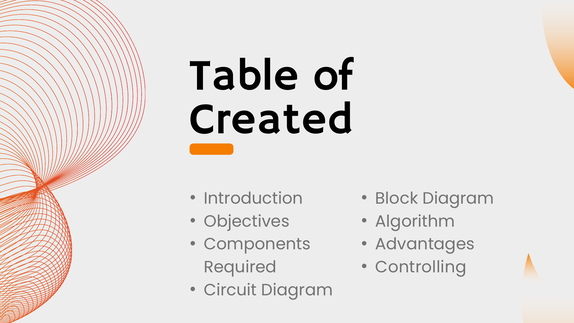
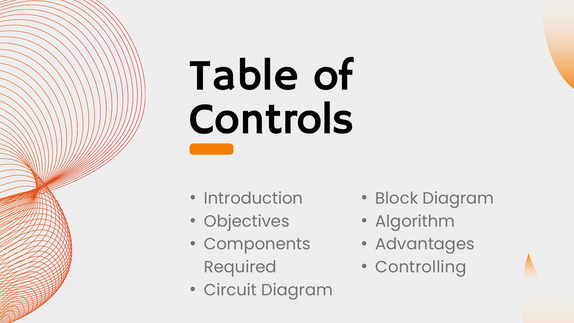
Created: Created -> Controls
